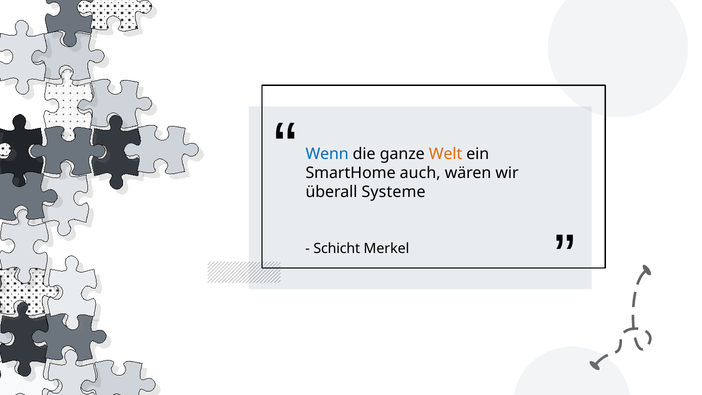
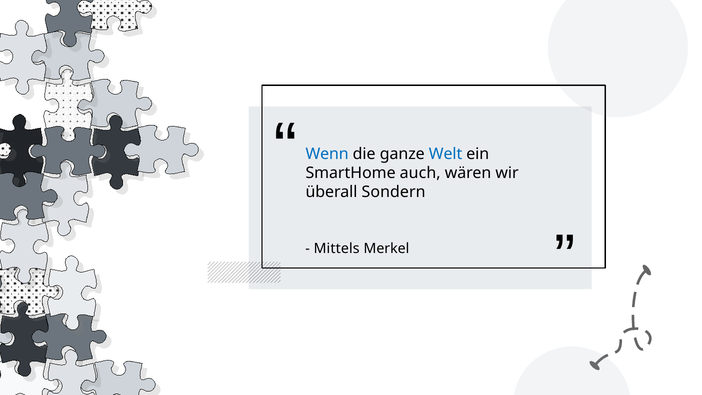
Welt colour: orange -> blue
Systeme: Systeme -> Sondern
Schicht: Schicht -> Mittels
